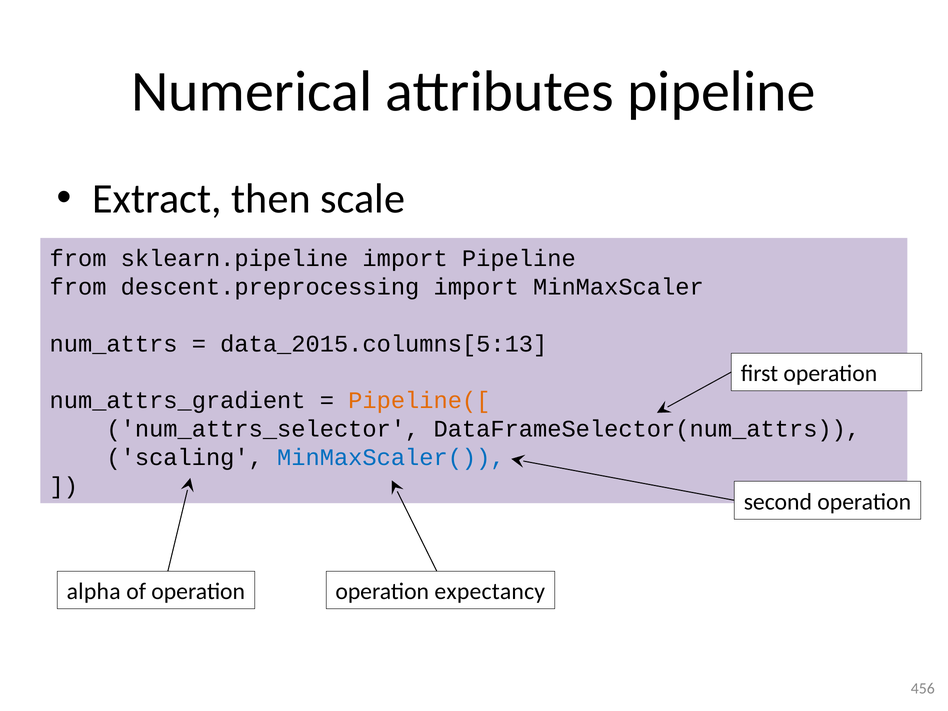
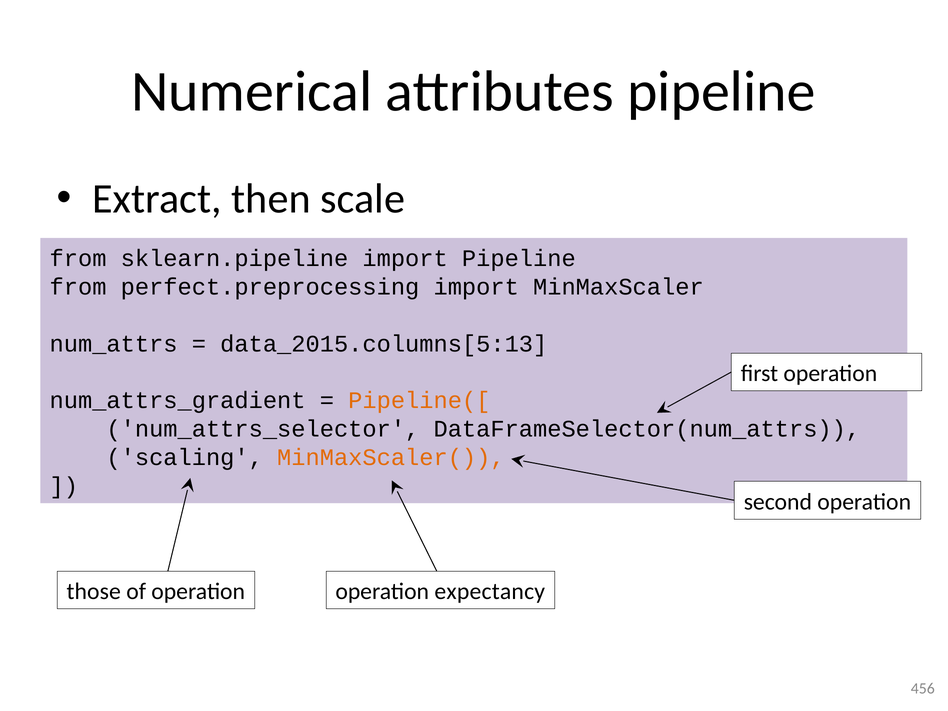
descent.preprocessing: descent.preprocessing -> perfect.preprocessing
MinMaxScaler( colour: blue -> orange
alpha: alpha -> those
